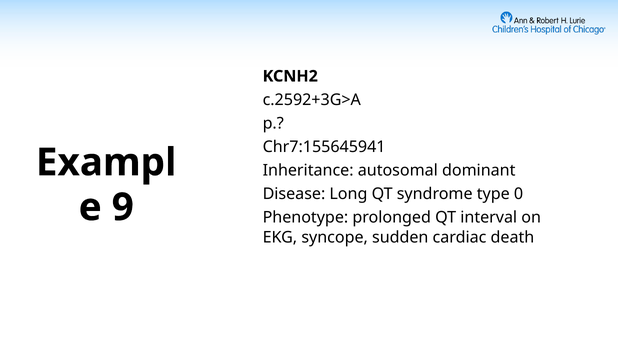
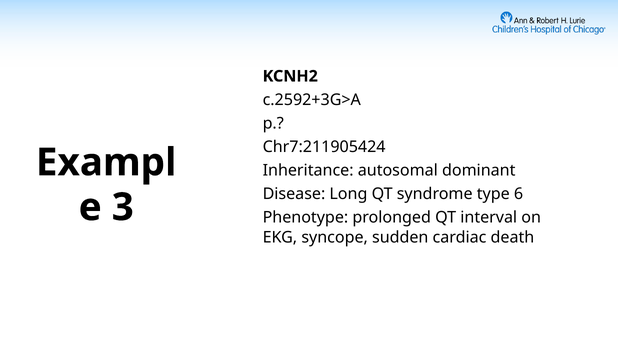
Chr7:155645941: Chr7:155645941 -> Chr7:211905424
0: 0 -> 6
9: 9 -> 3
